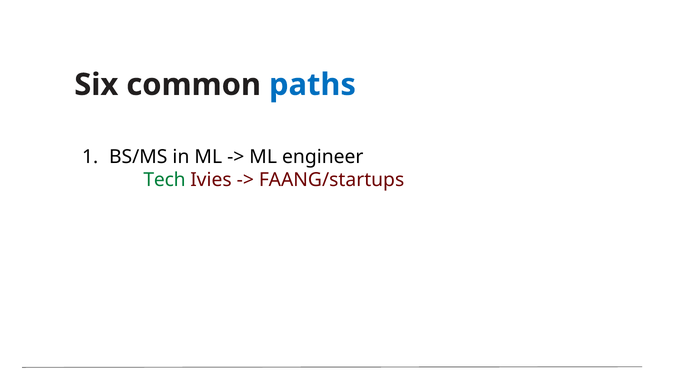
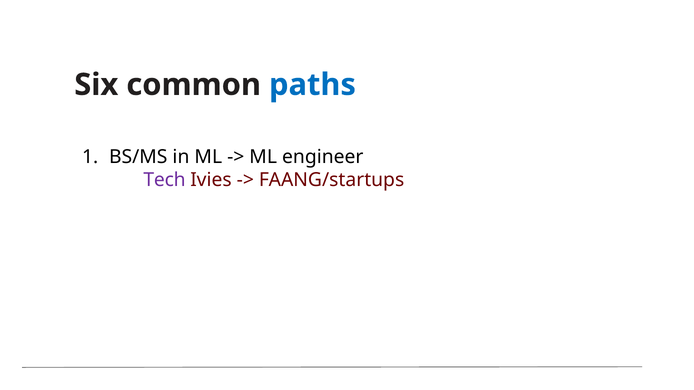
Tech colour: green -> purple
